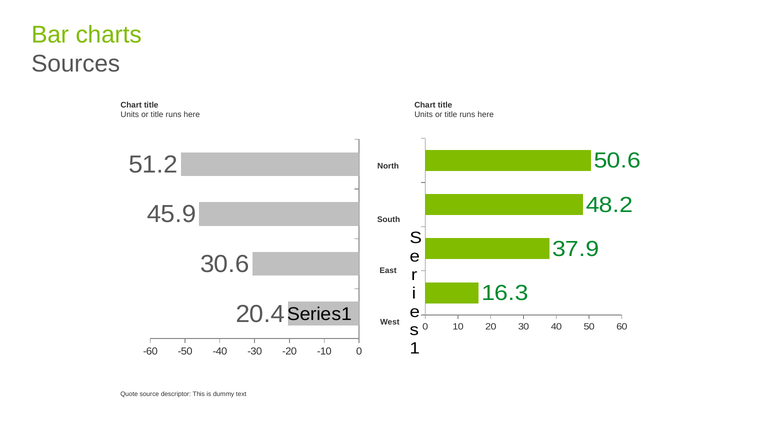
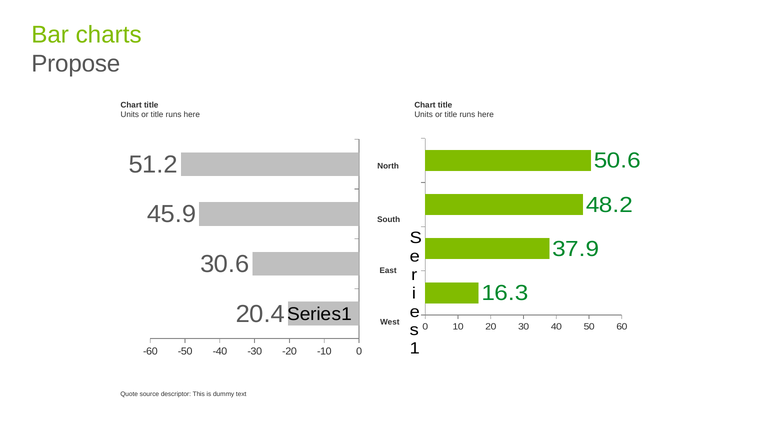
Sources: Sources -> Propose
